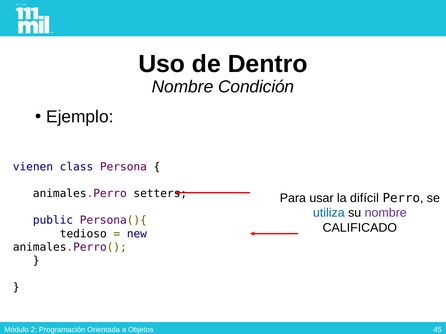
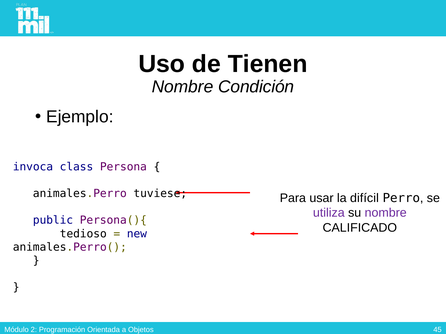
Dentro: Dentro -> Tienen
vienen: vienen -> invoca
setters: setters -> tuviese
utiliza colour: blue -> purple
